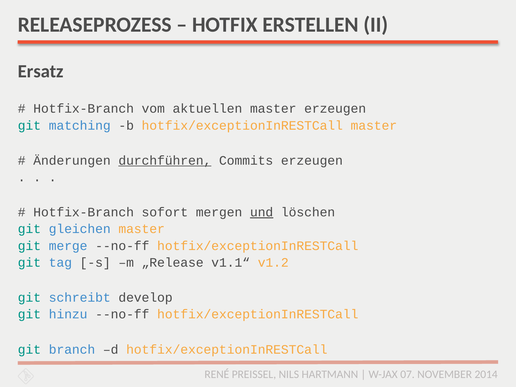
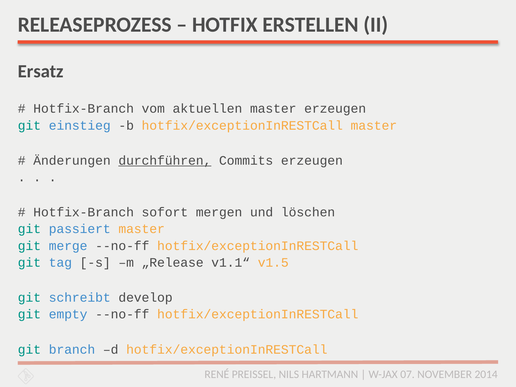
matching: matching -> einstieg
und underline: present -> none
gleichen: gleichen -> passiert
v1.2: v1.2 -> v1.5
hinzu: hinzu -> empty
